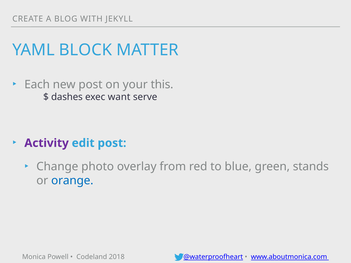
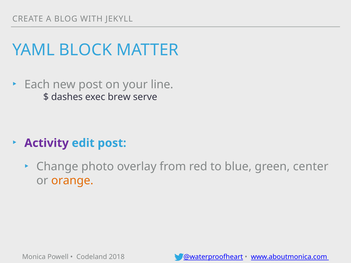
this: this -> line
want: want -> brew
stands: stands -> center
orange colour: blue -> orange
